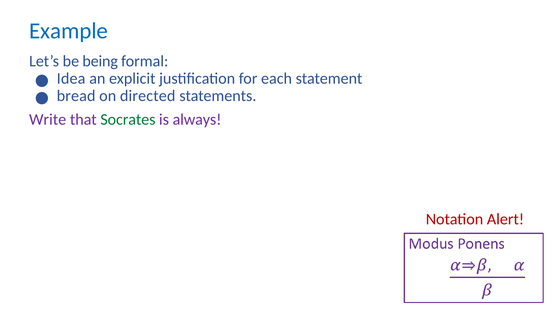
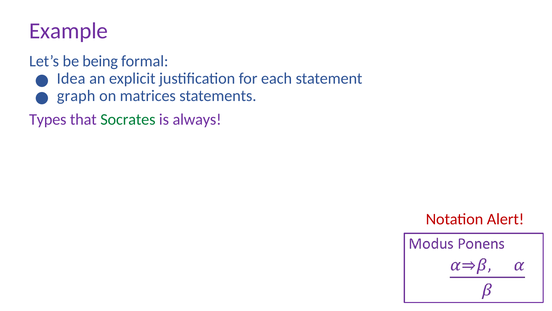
Example colour: blue -> purple
bread: bread -> graph
directed: directed -> matrices
Write: Write -> Types
